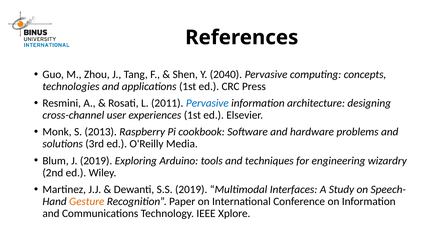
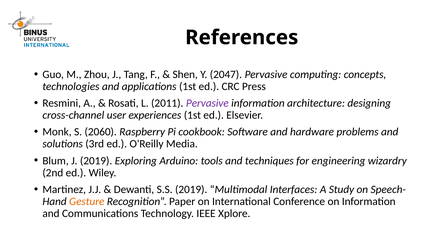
2040: 2040 -> 2047
Pervasive at (207, 103) colour: blue -> purple
2013: 2013 -> 2060
